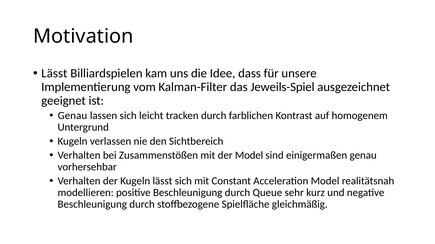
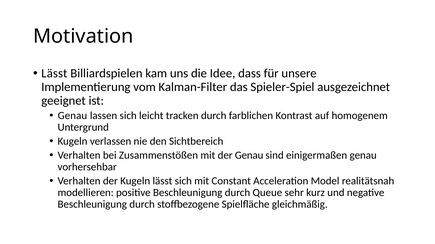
Jeweils-Spiel: Jeweils-Spiel -> Spieler-Spiel
der Model: Model -> Genau
